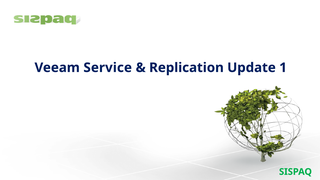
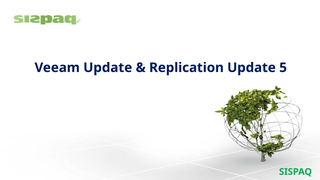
Veeam Service: Service -> Update
1: 1 -> 5
